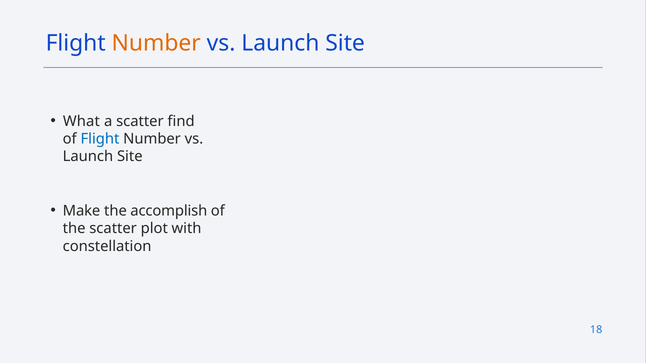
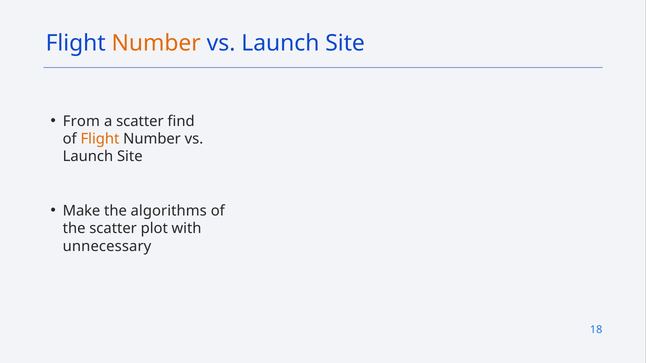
What: What -> From
Flight at (100, 139) colour: blue -> orange
accomplish: accomplish -> algorithms
constellation: constellation -> unnecessary
